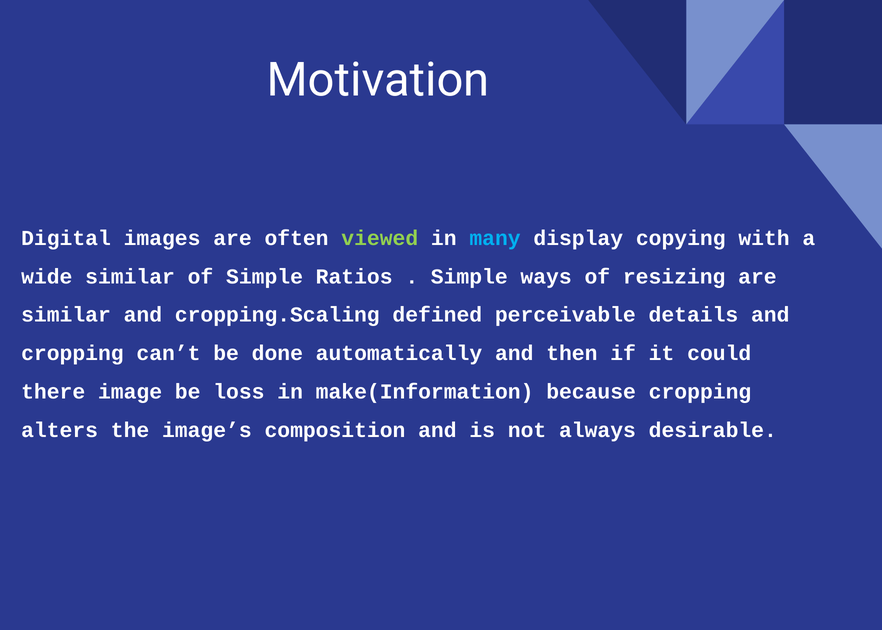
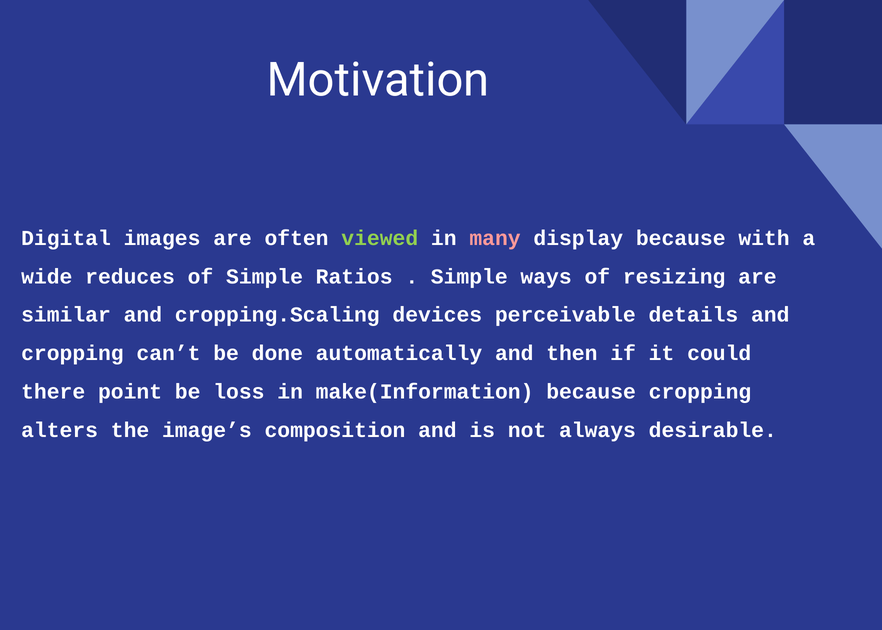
many colour: light blue -> pink
display copying: copying -> because
wide similar: similar -> reduces
defined: defined -> devices
image: image -> point
